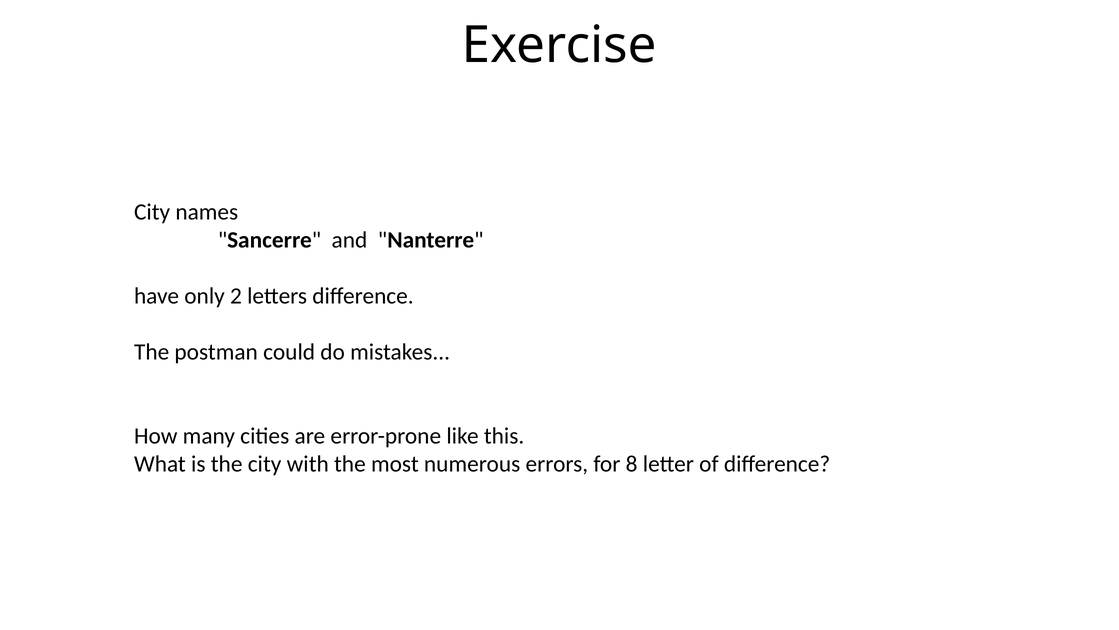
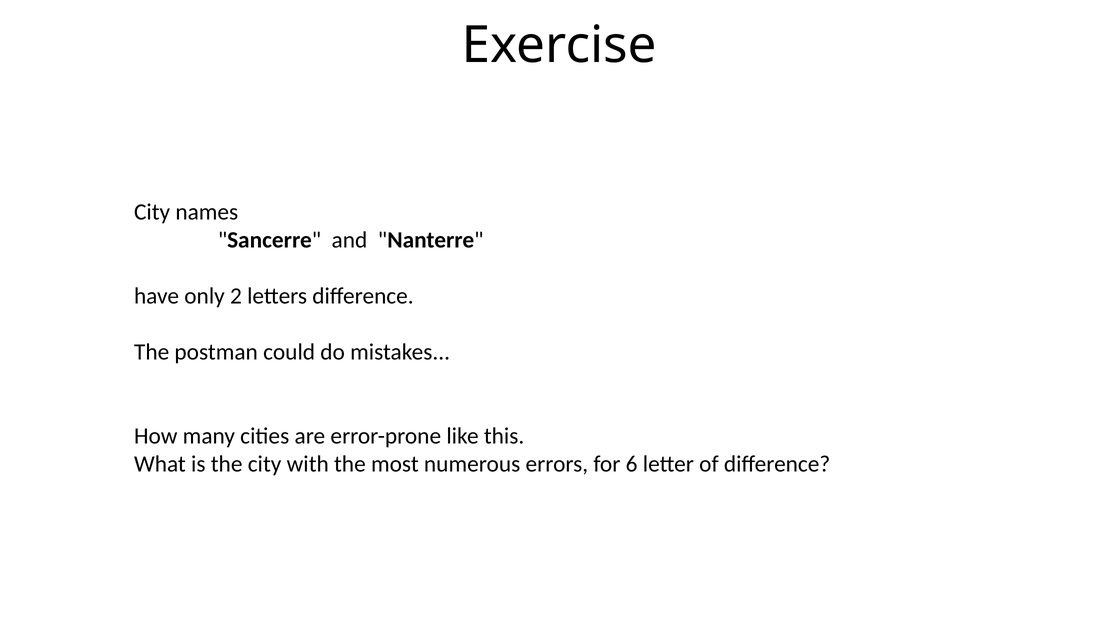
8: 8 -> 6
